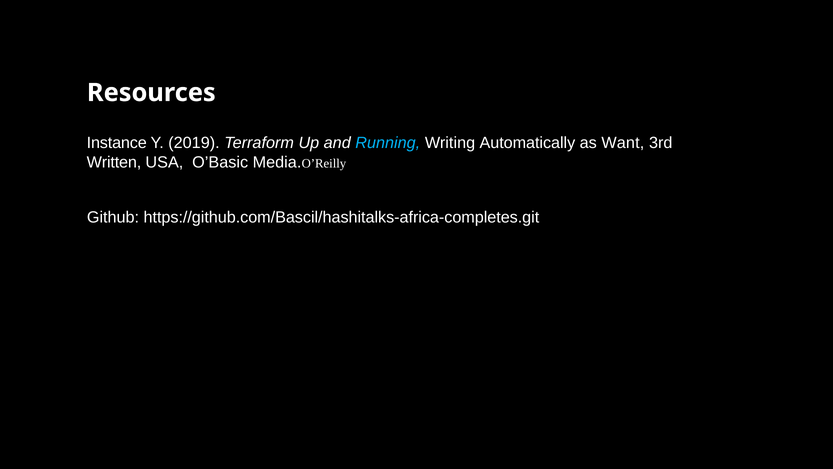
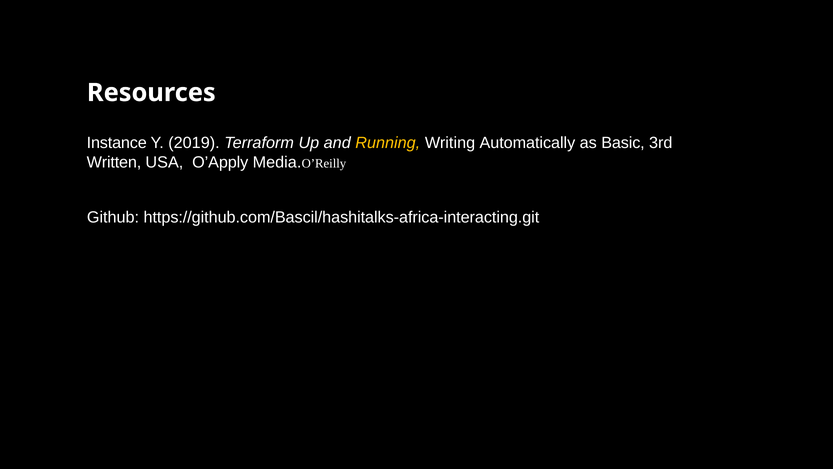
Running colour: light blue -> yellow
Want: Want -> Basic
O’Basic: O’Basic -> O’Apply
https://github.com/Bascil/hashitalks-africa-completes.git: https://github.com/Bascil/hashitalks-africa-completes.git -> https://github.com/Bascil/hashitalks-africa-interacting.git
